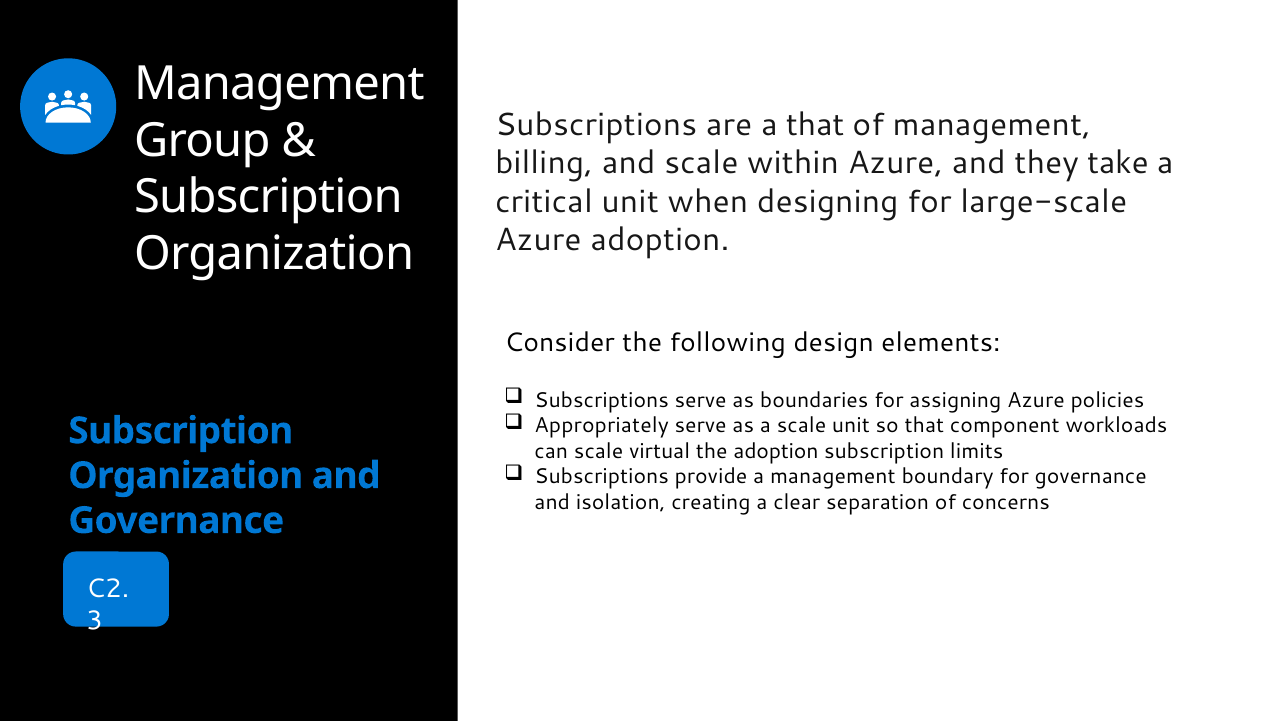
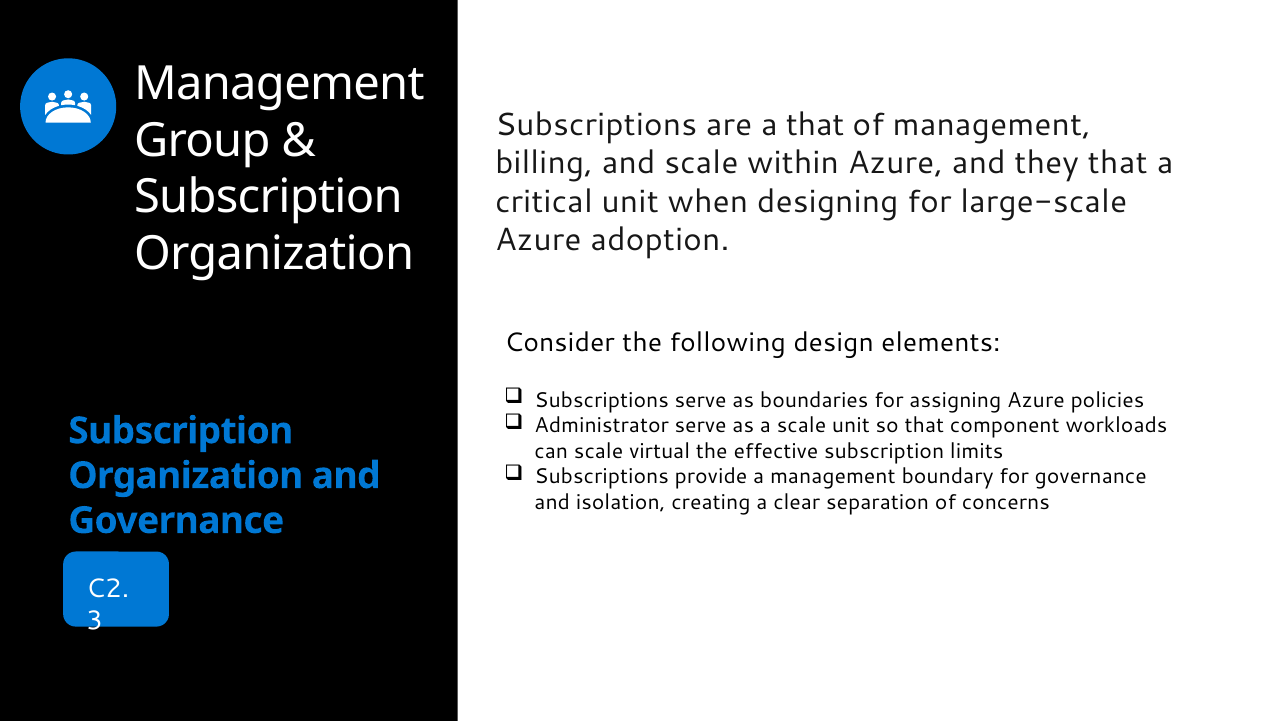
they take: take -> that
Appropriately: Appropriately -> Administrator
the adoption: adoption -> effective
